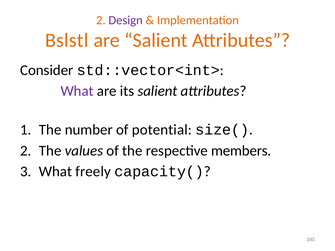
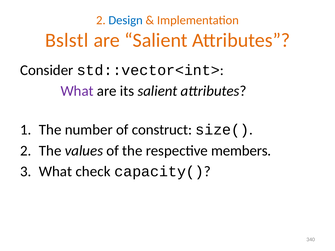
Design colour: purple -> blue
potential: potential -> construct
freely: freely -> check
